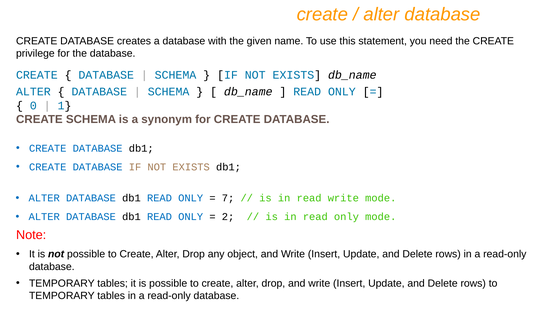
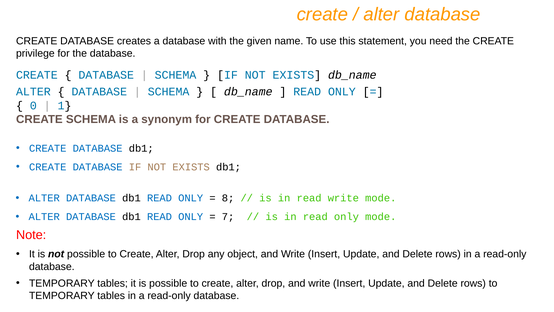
7: 7 -> 8
2: 2 -> 7
